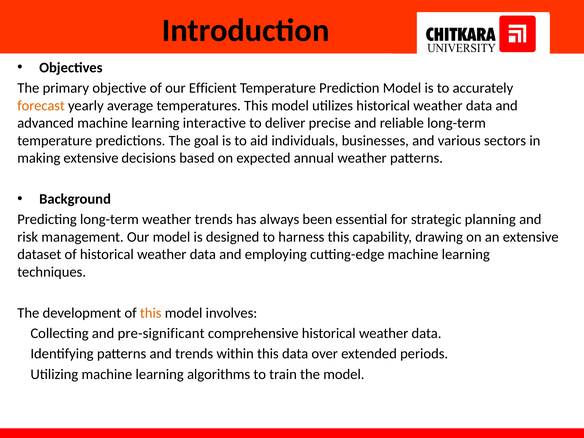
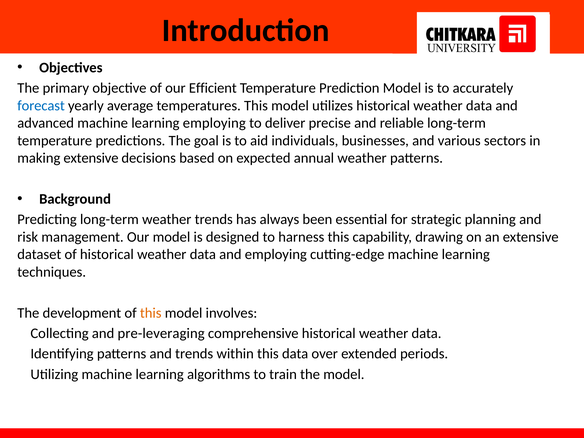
forecast colour: orange -> blue
learning interactive: interactive -> employing
pre-significant: pre-significant -> pre-leveraging
